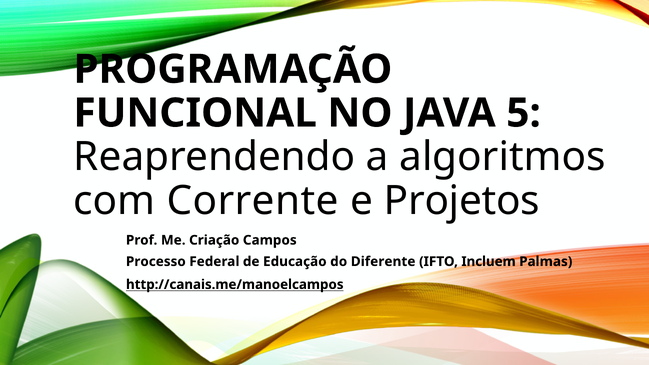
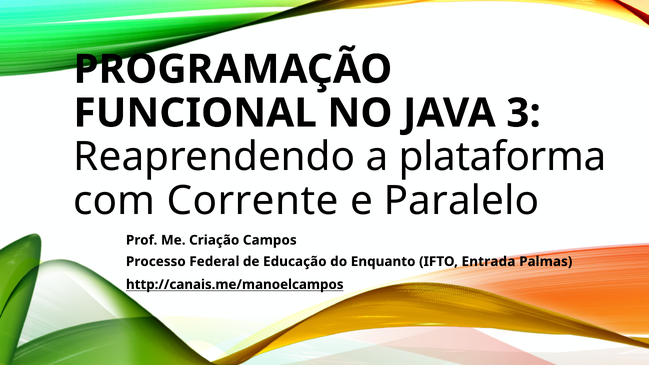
5: 5 -> 3
algoritmos: algoritmos -> plataforma
Projetos: Projetos -> Paralelo
Diferente: Diferente -> Enquanto
Incluem: Incluem -> Entrada
